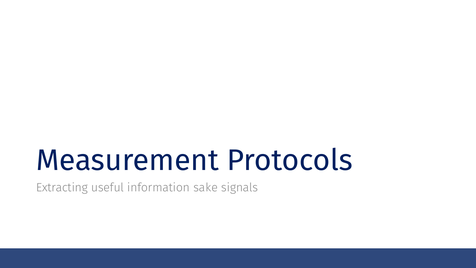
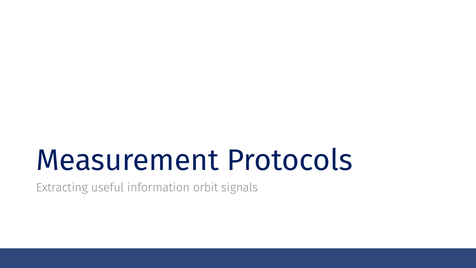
sake: sake -> orbit
